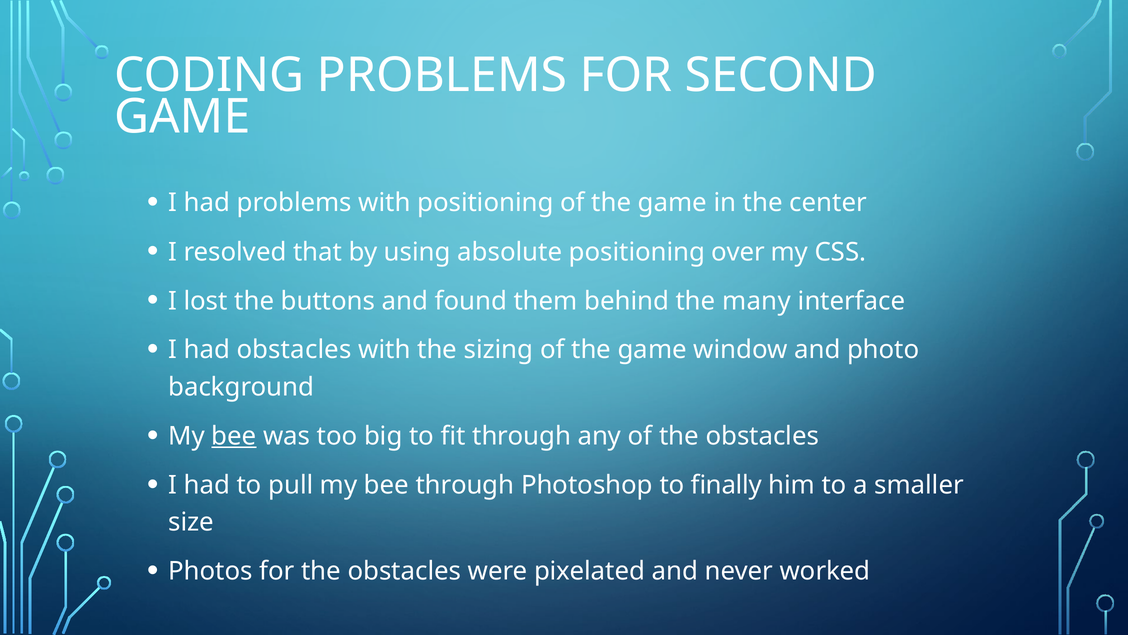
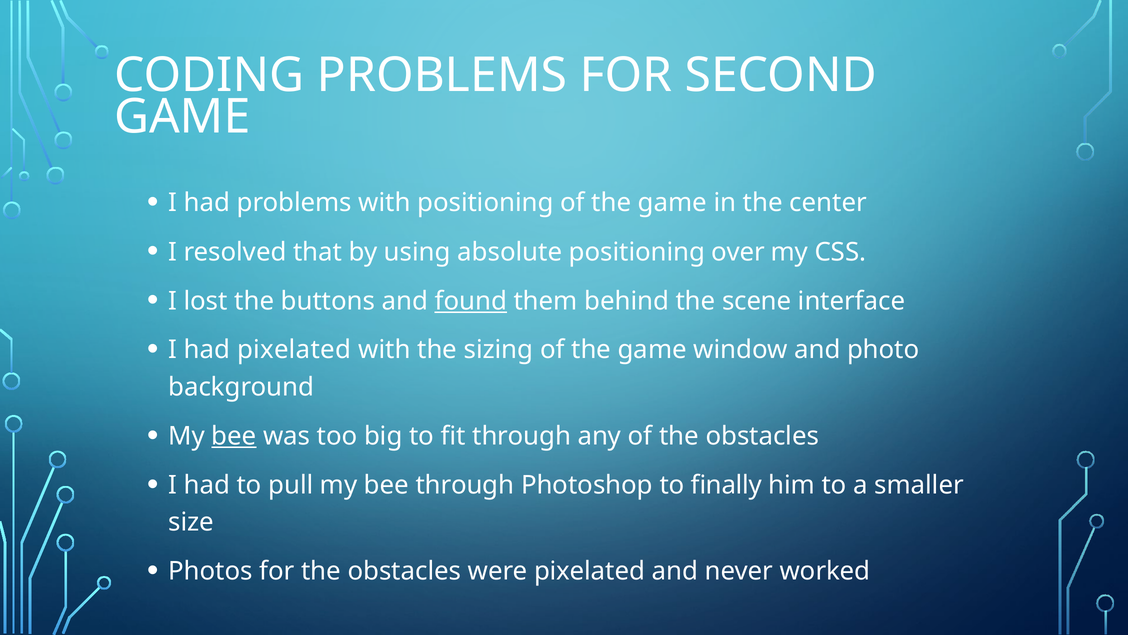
found underline: none -> present
many: many -> scene
had obstacles: obstacles -> pixelated
